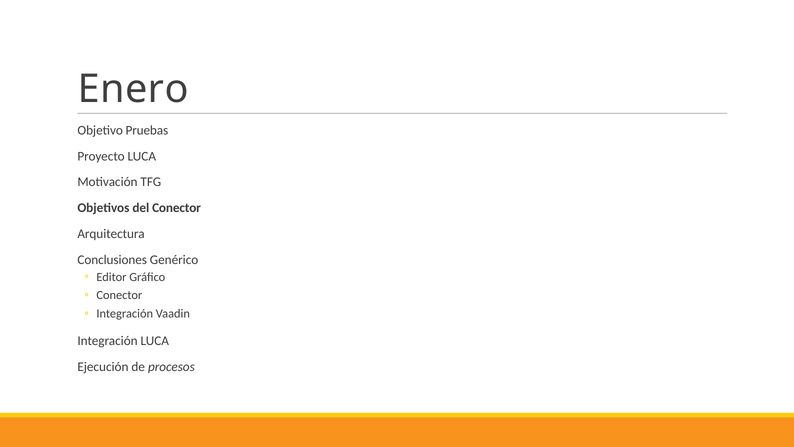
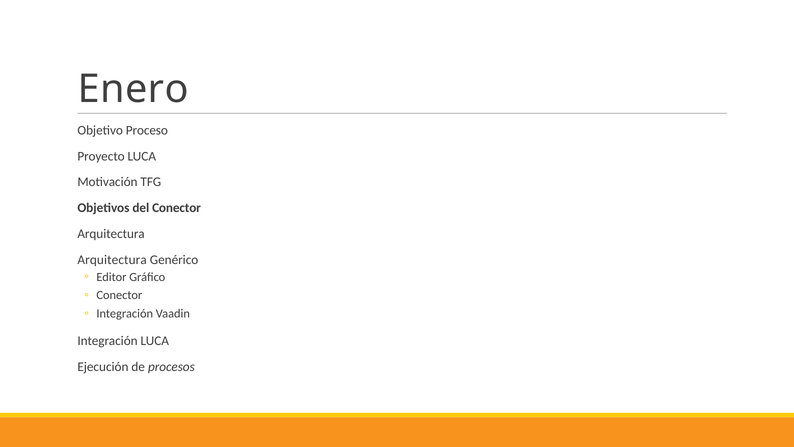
Pruebas: Pruebas -> Proceso
Conclusiones at (112, 260): Conclusiones -> Arquitectura
